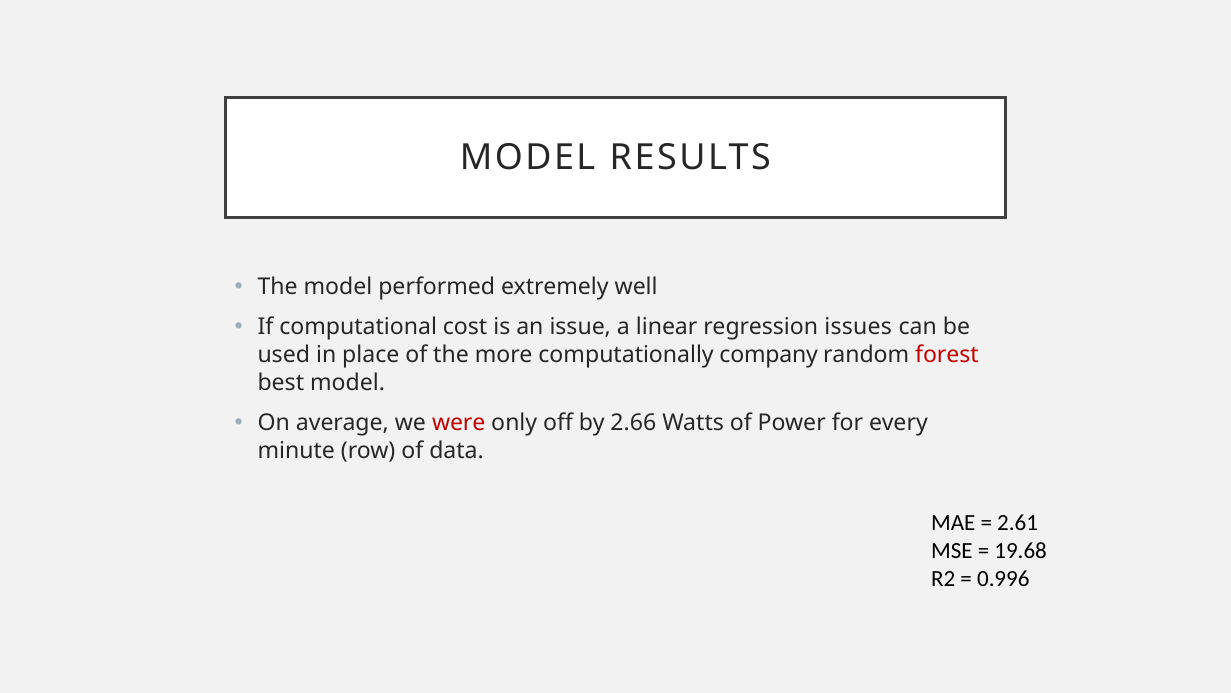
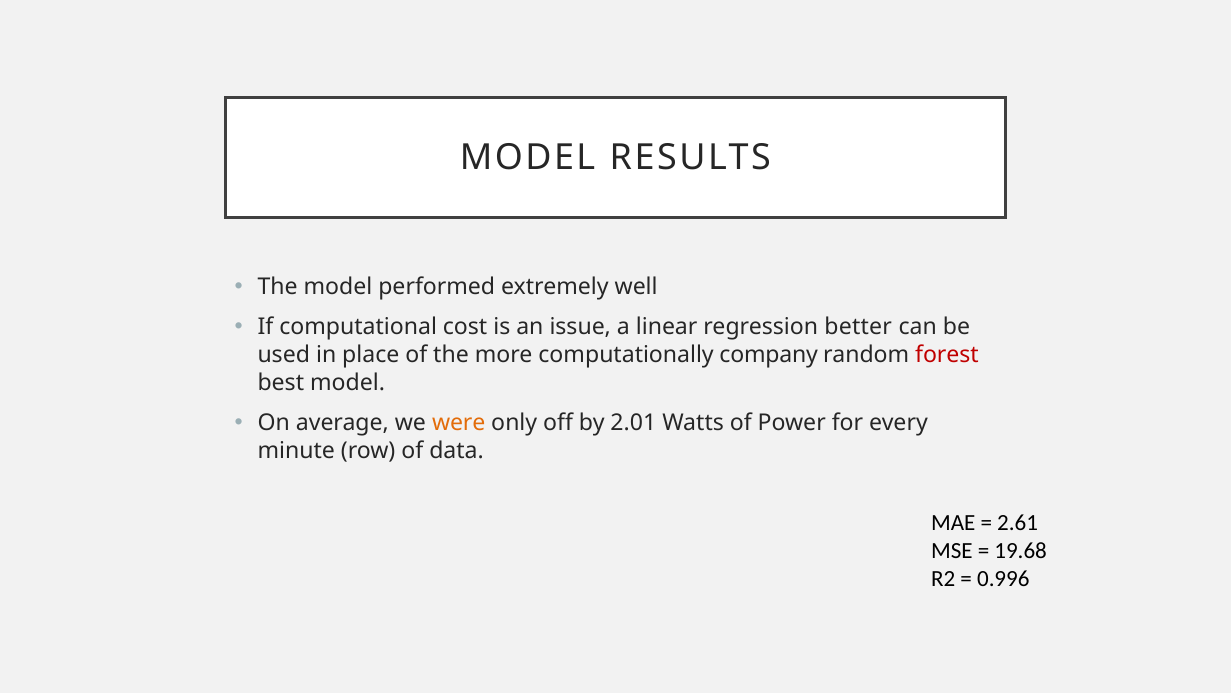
issues: issues -> better
were colour: red -> orange
2.66: 2.66 -> 2.01
